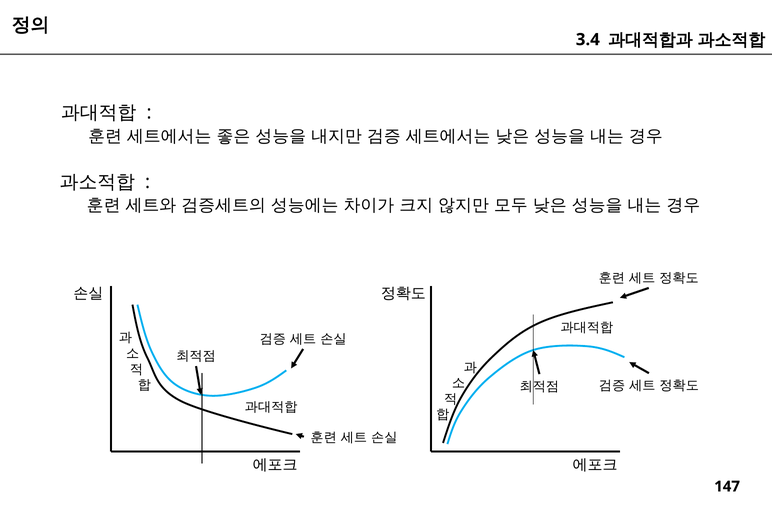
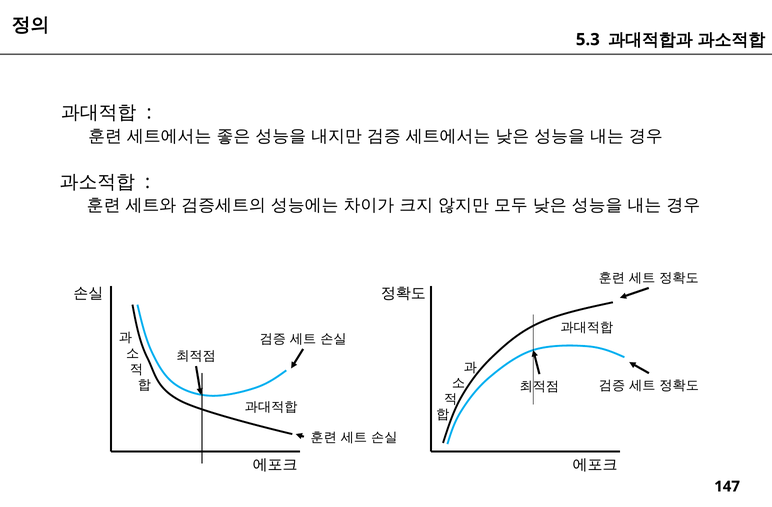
3.4: 3.4 -> 5.3
